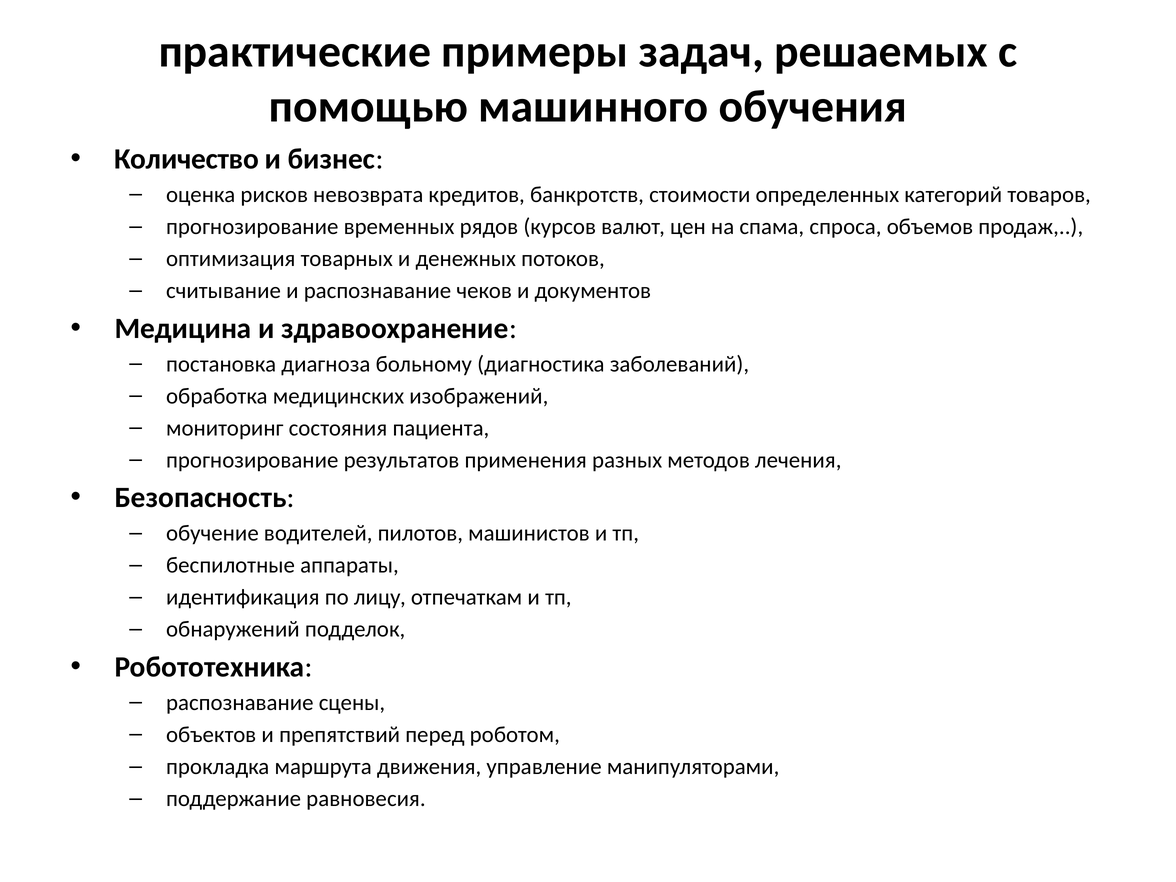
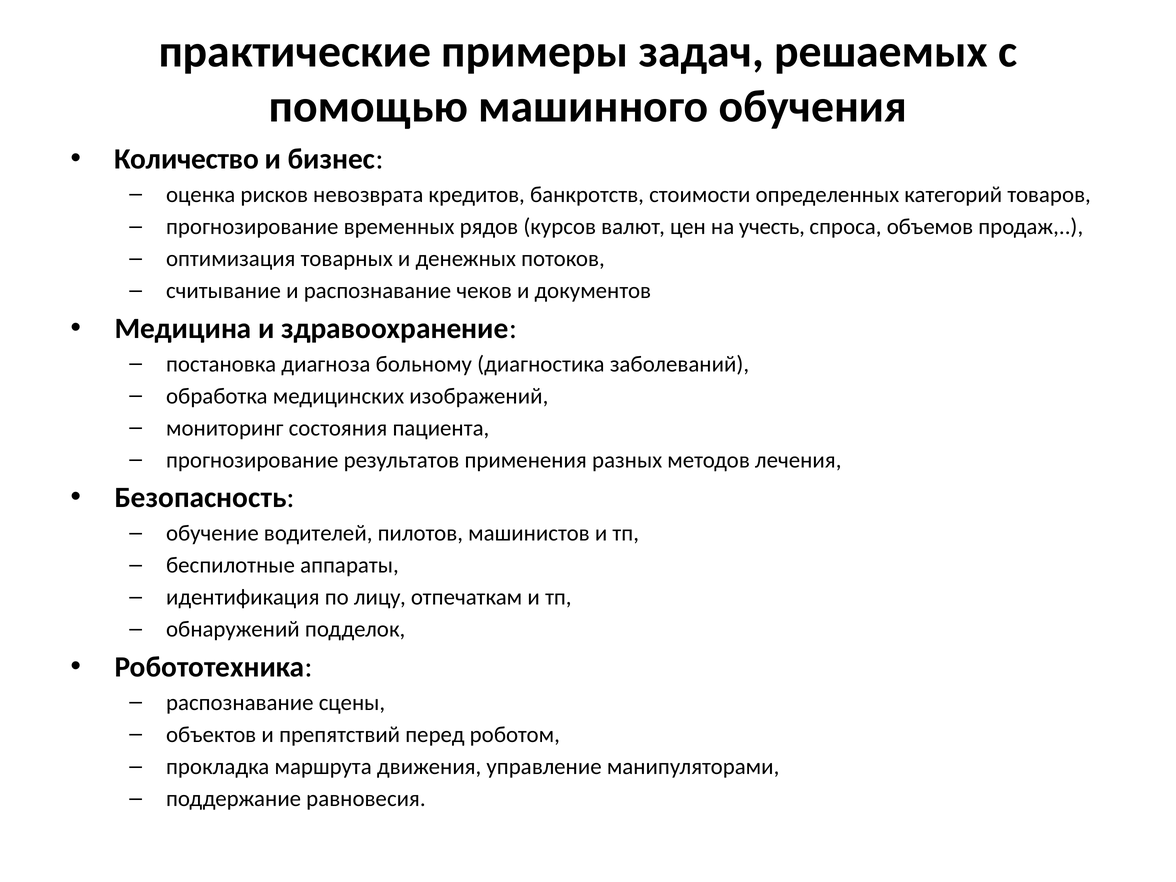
спама: спама -> учесть
